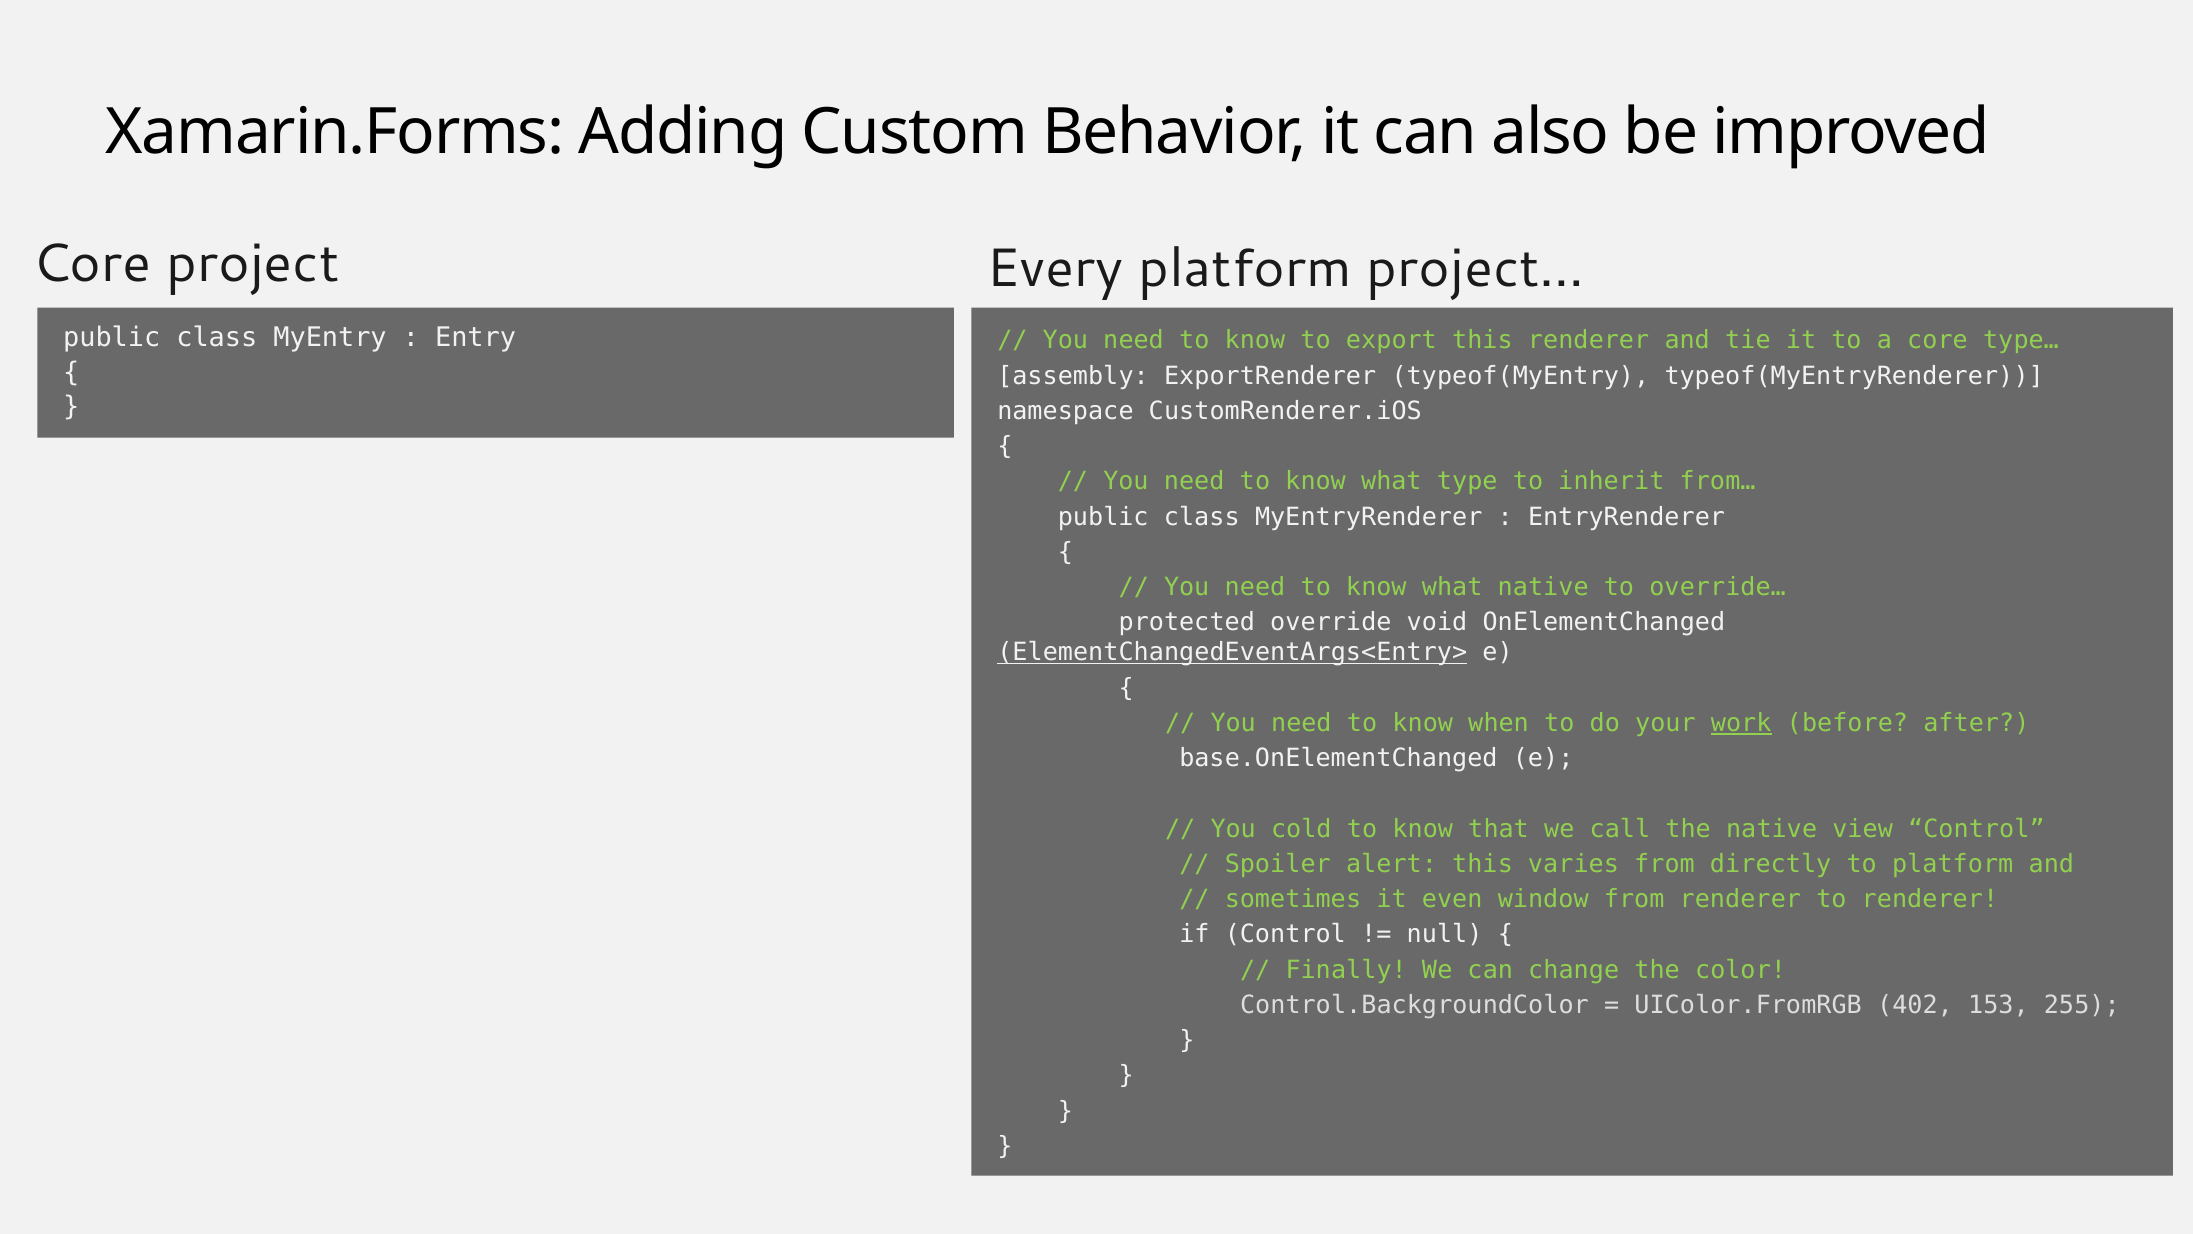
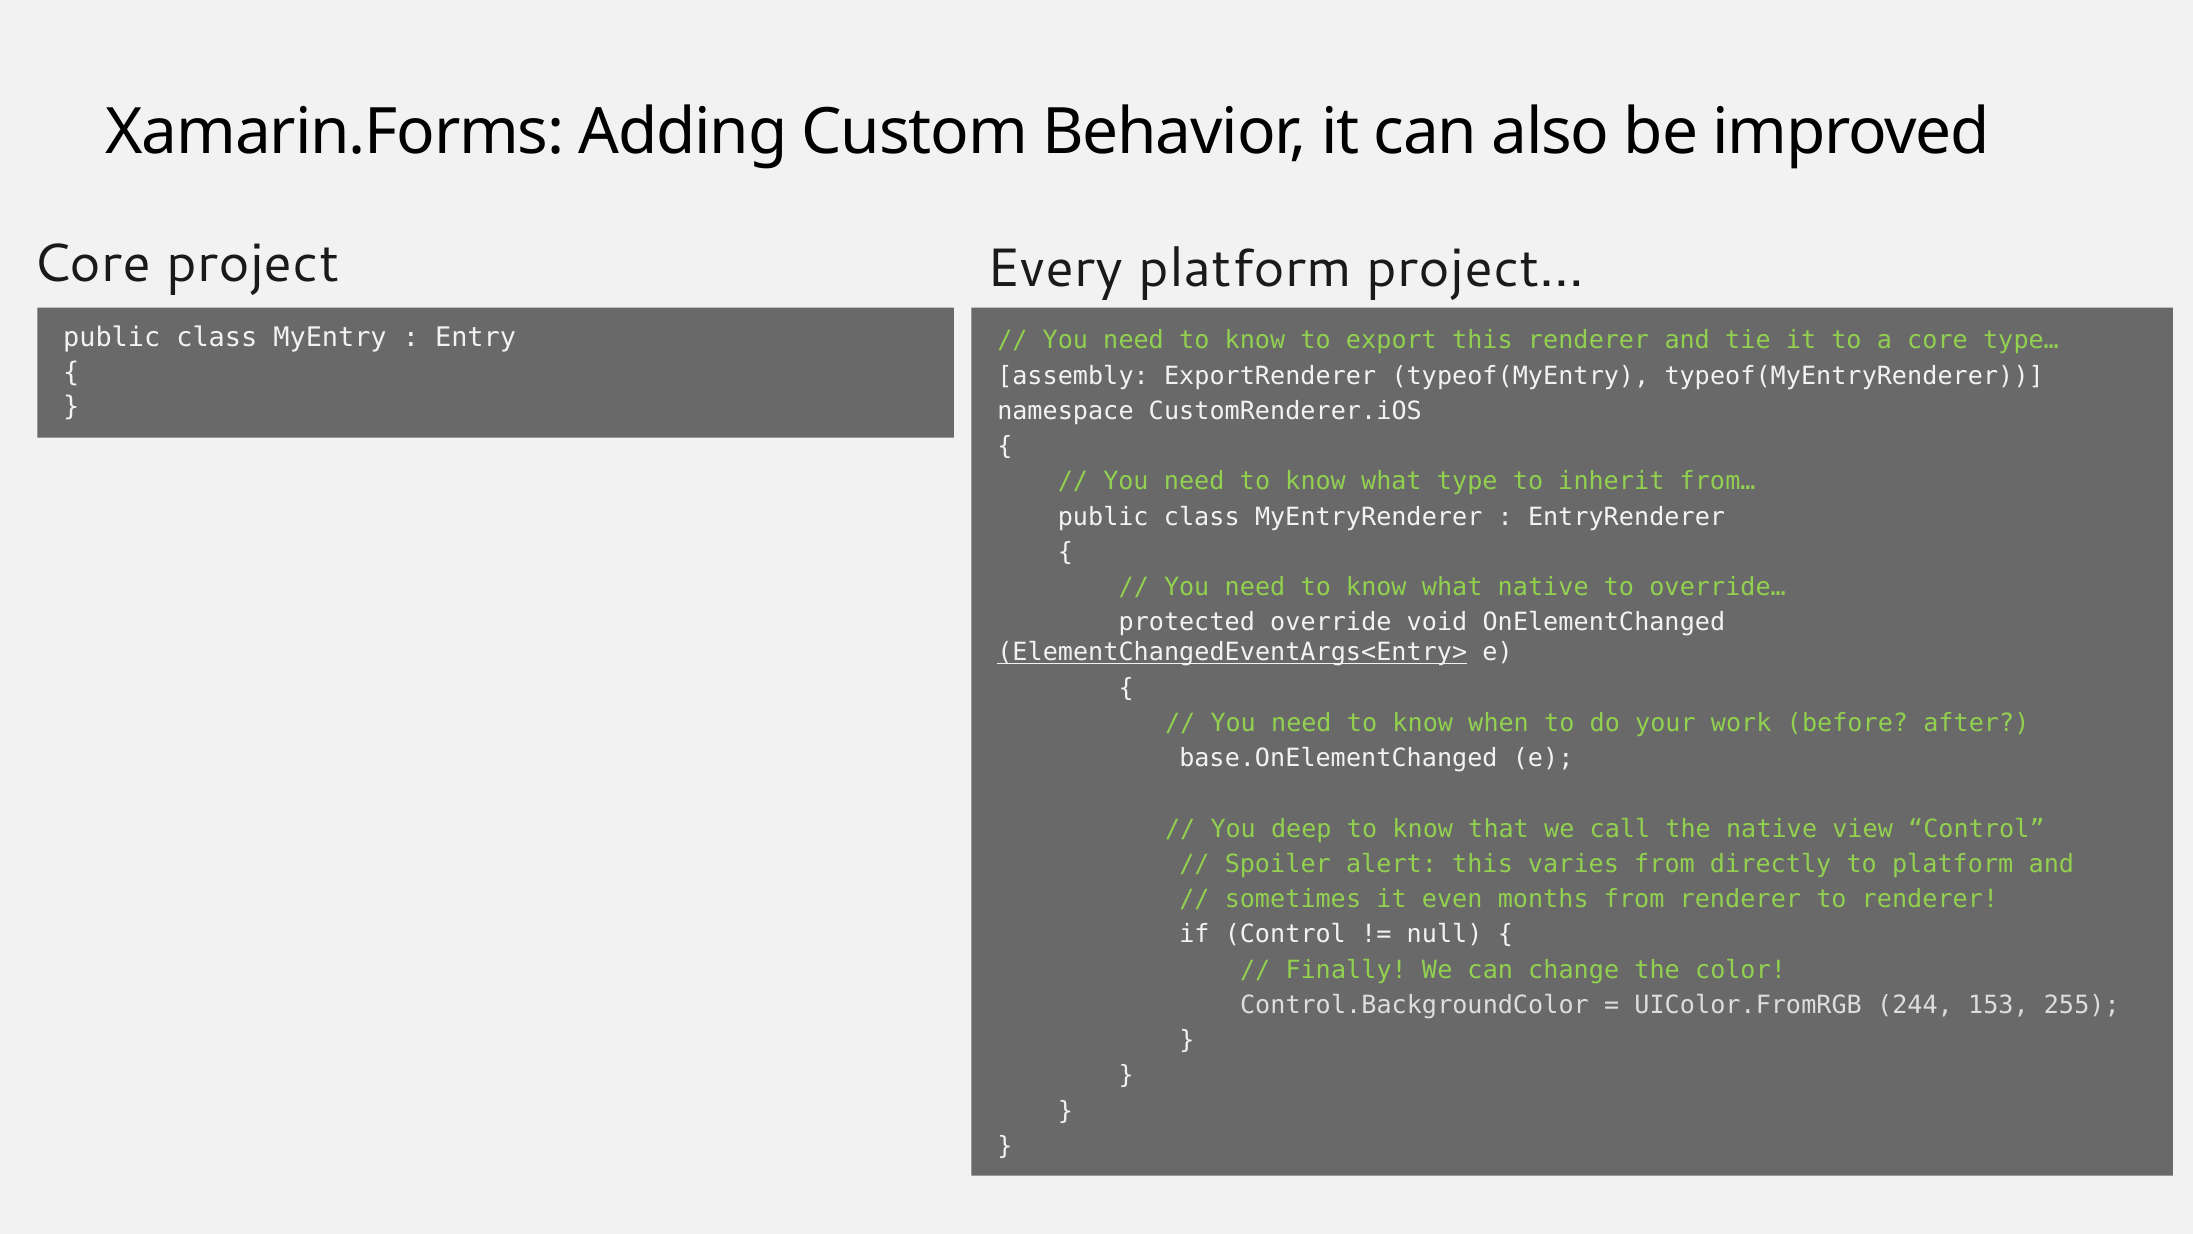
work underline: present -> none
cold: cold -> deep
window: window -> months
402: 402 -> 244
